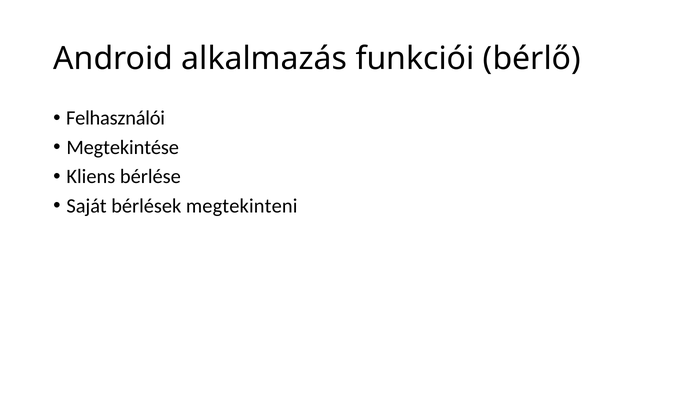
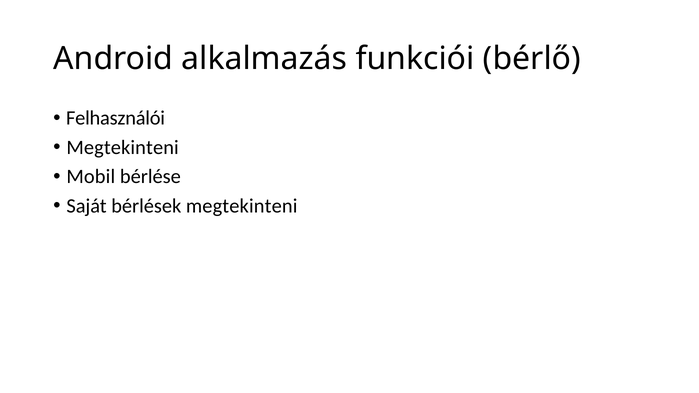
Megtekintése at (123, 147): Megtekintése -> Megtekinteni
Kliens: Kliens -> Mobil
